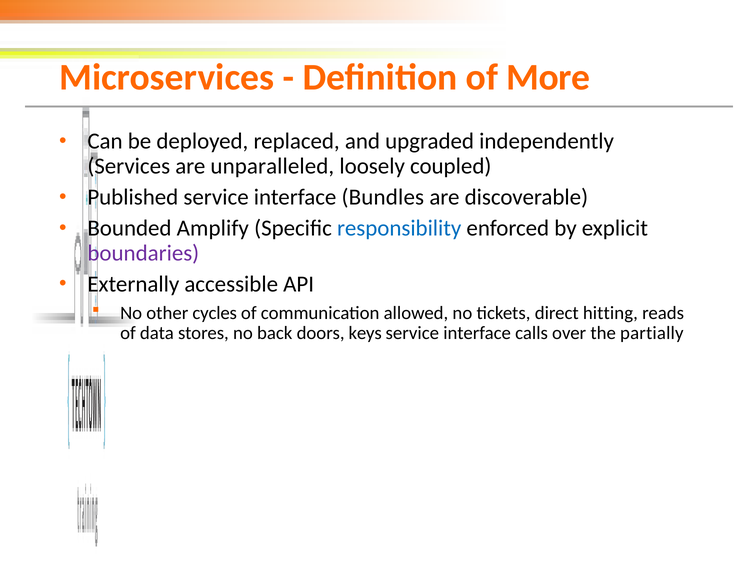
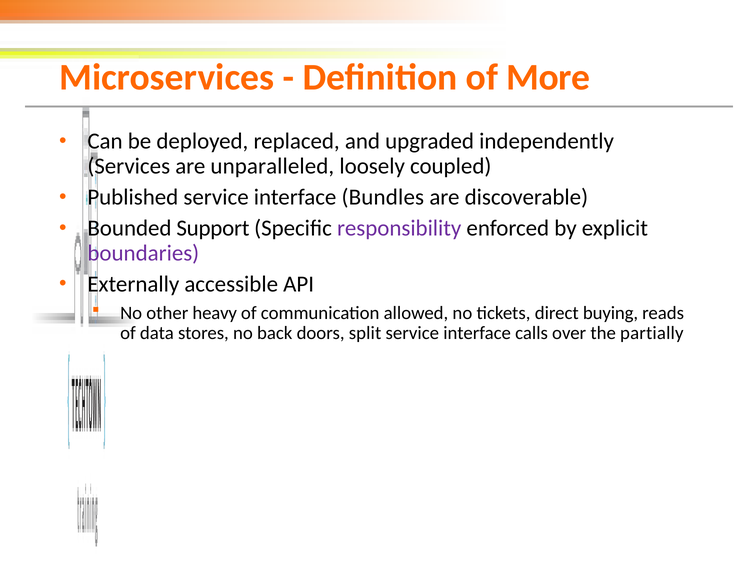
Amplify: Amplify -> Support
responsibility colour: blue -> purple
cycles: cycles -> heavy
hitting: hitting -> buying
keys: keys -> split
